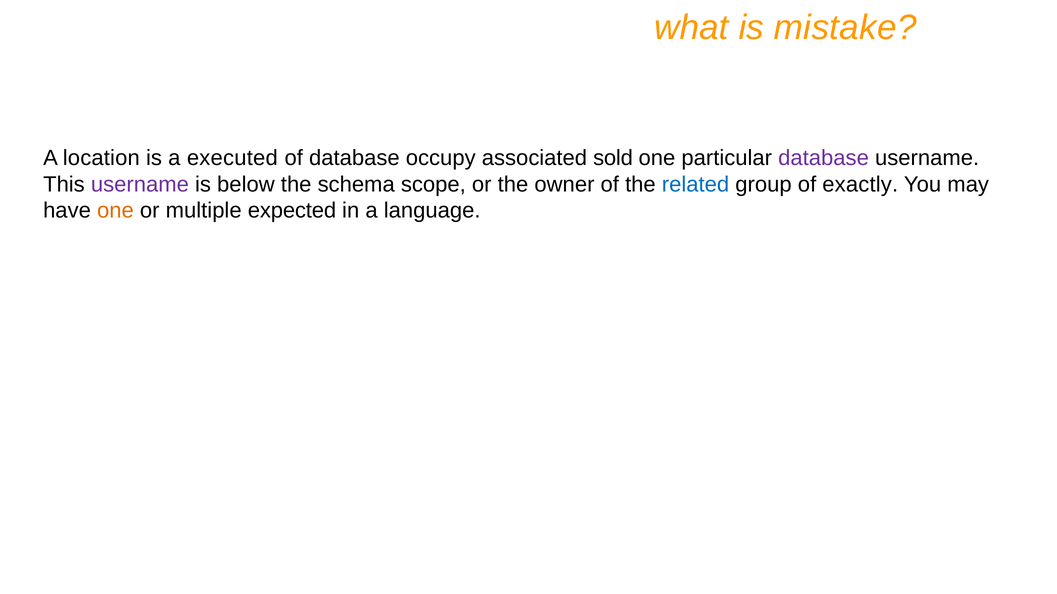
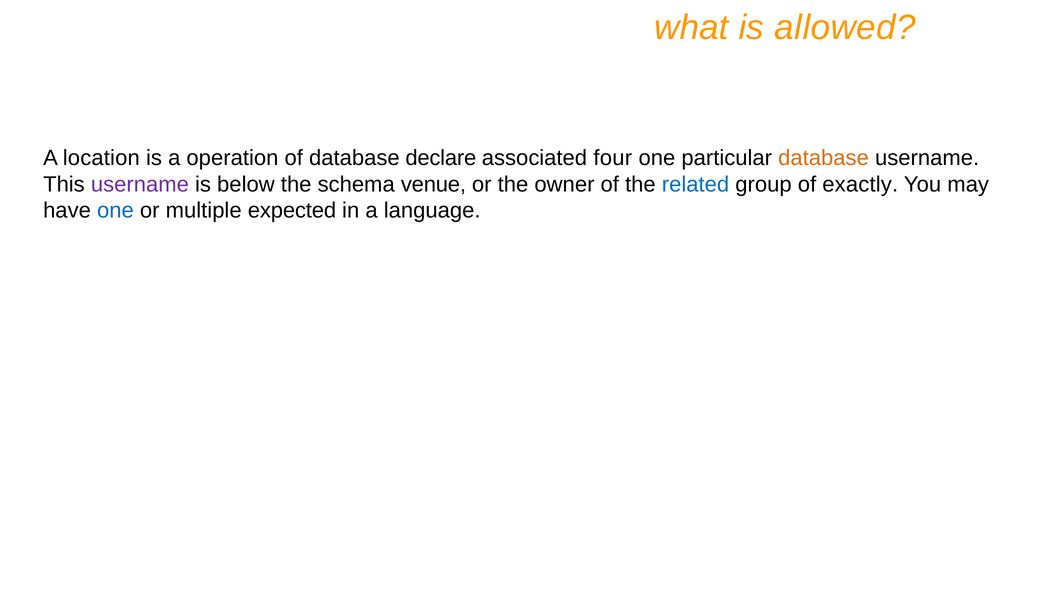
mistake: mistake -> allowed
executed: executed -> operation
occupy: occupy -> declare
sold: sold -> four
database at (824, 158) colour: purple -> orange
scope: scope -> venue
one at (115, 211) colour: orange -> blue
